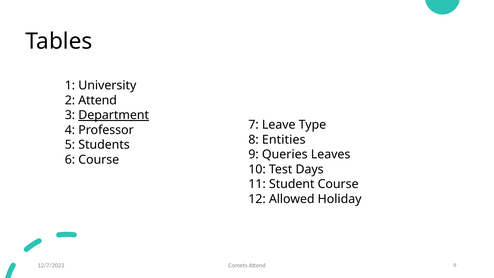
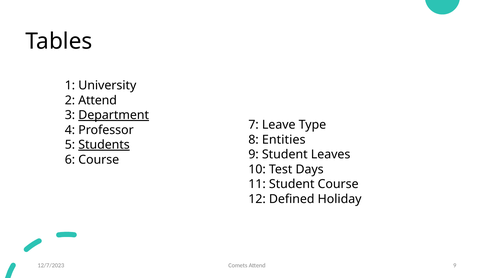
Students underline: none -> present
9 Queries: Queries -> Student
Allowed: Allowed -> Defined
